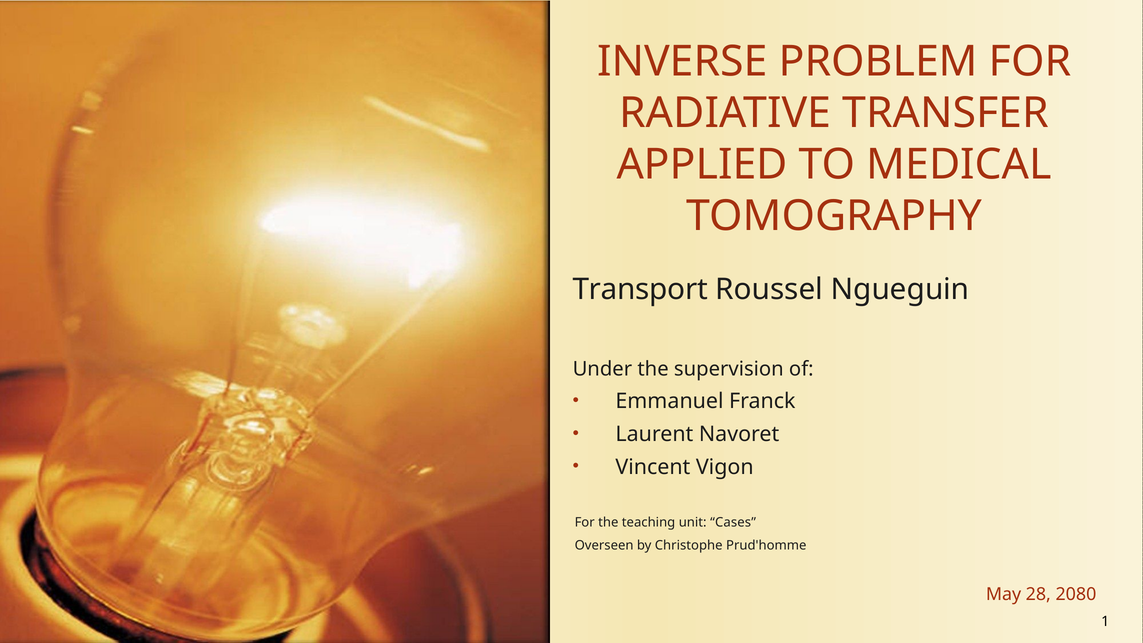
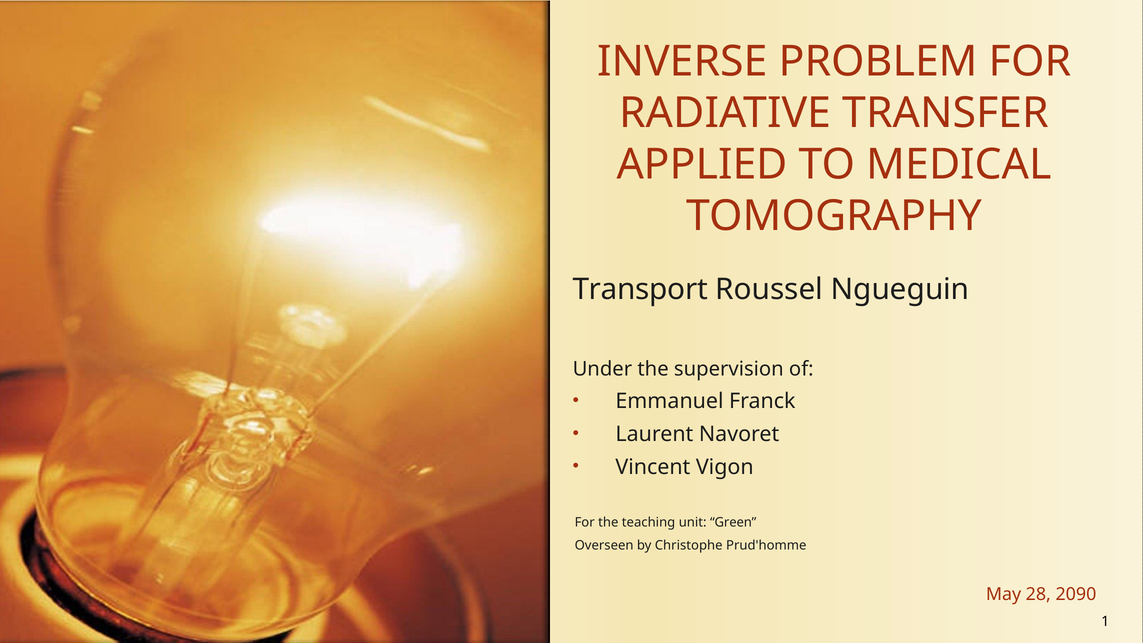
Cases: Cases -> Green
2080: 2080 -> 2090
